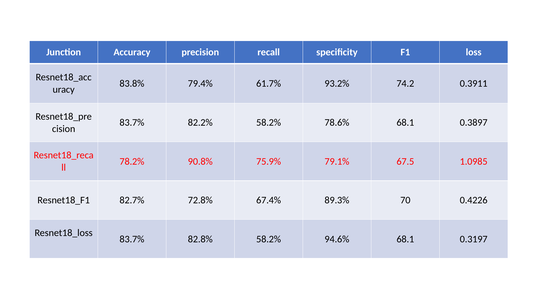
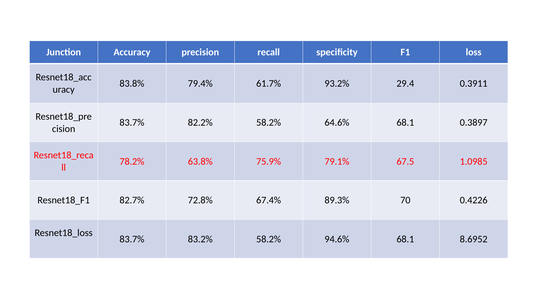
74.2: 74.2 -> 29.4
78.6%: 78.6% -> 64.6%
90.8%: 90.8% -> 63.8%
82.8%: 82.8% -> 83.2%
0.3197: 0.3197 -> 8.6952
